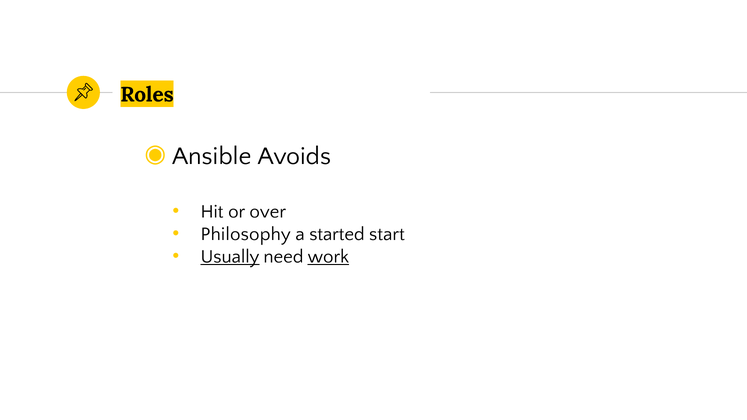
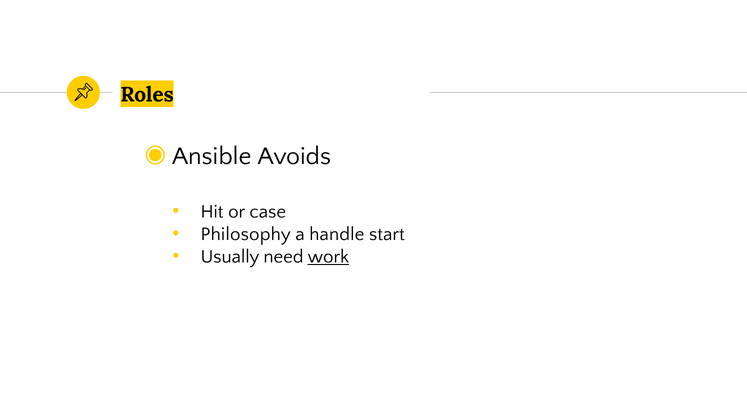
over: over -> case
started: started -> handle
Usually underline: present -> none
